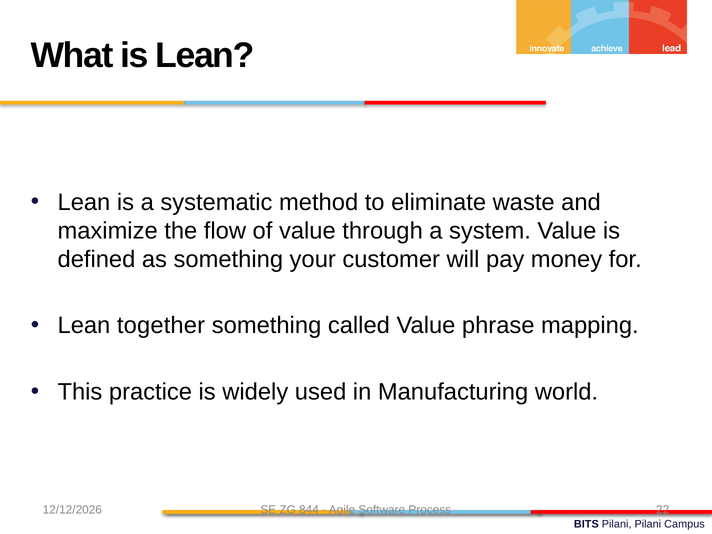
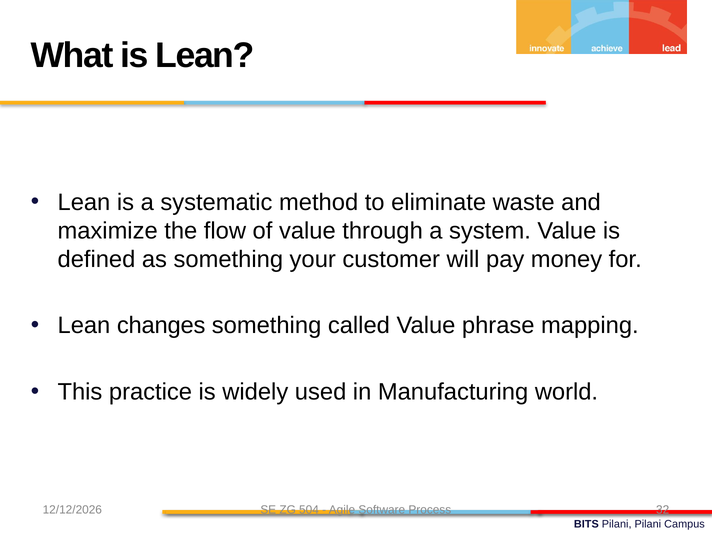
together: together -> changes
844: 844 -> 504
22: 22 -> 32
